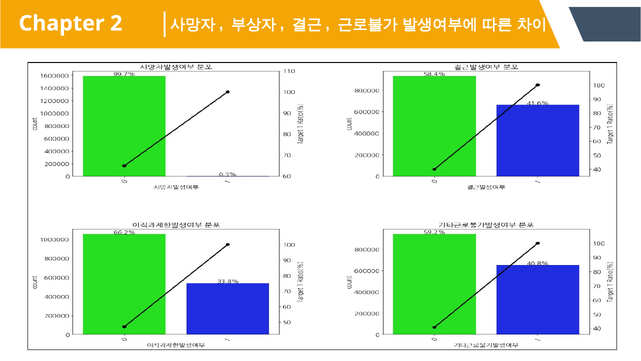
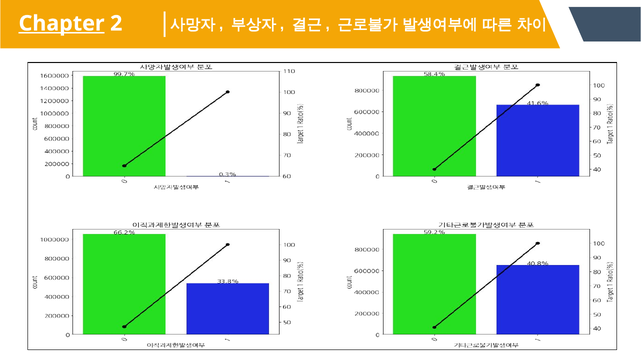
Chapter underline: none -> present
